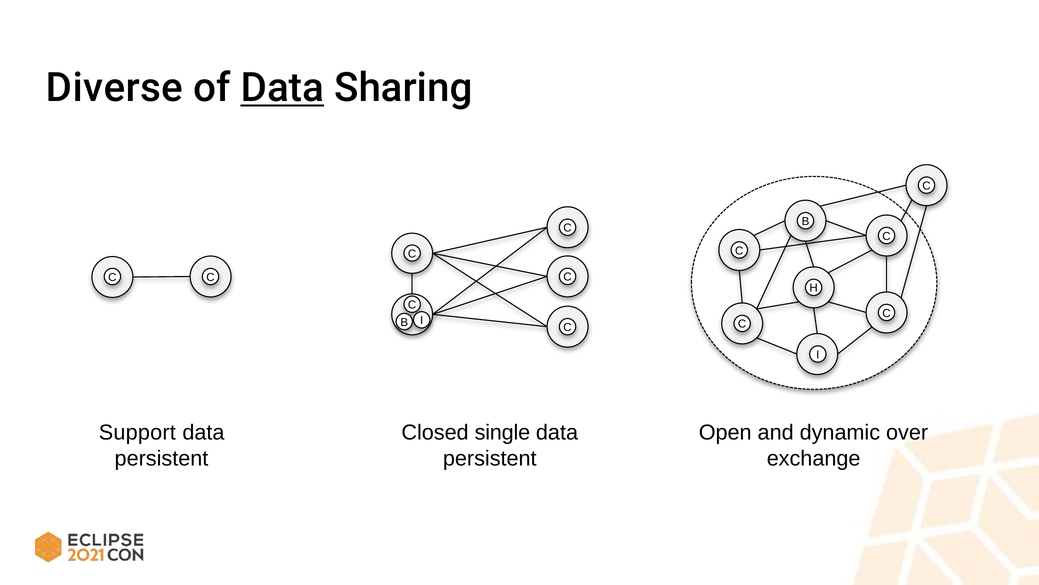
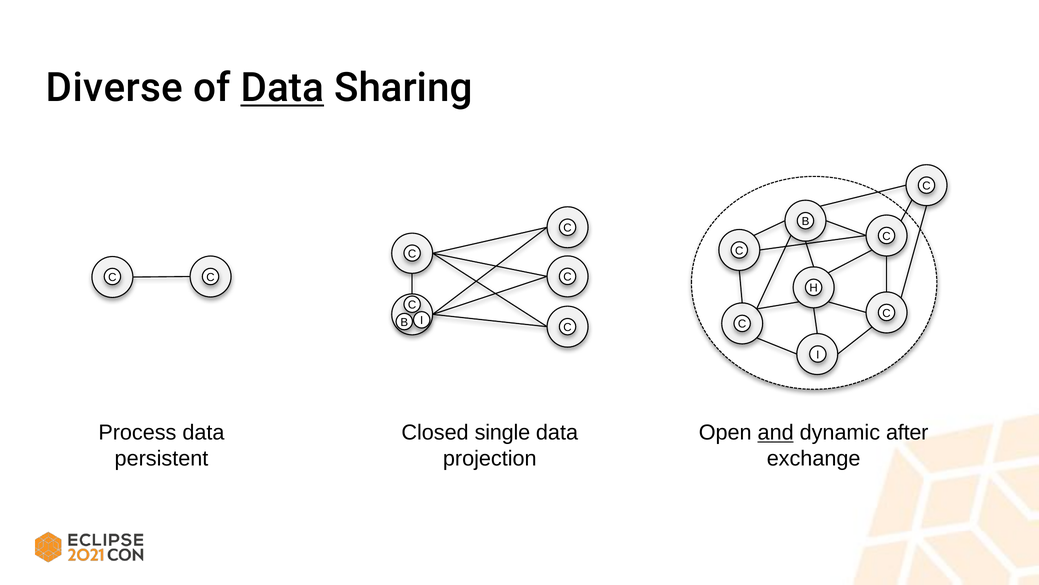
Support: Support -> Process
and underline: none -> present
over: over -> after
persistent at (490, 458): persistent -> projection
